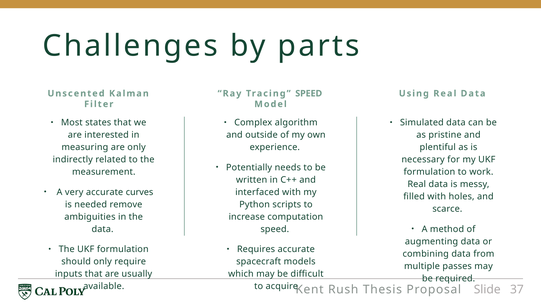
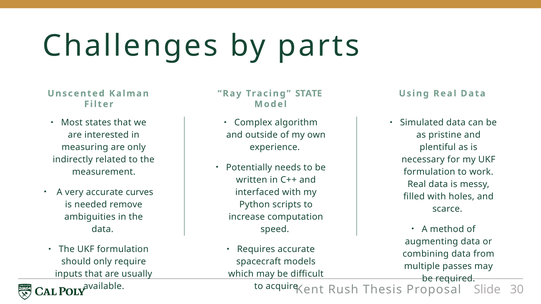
Tracing SPEED: SPEED -> STATE
37: 37 -> 30
